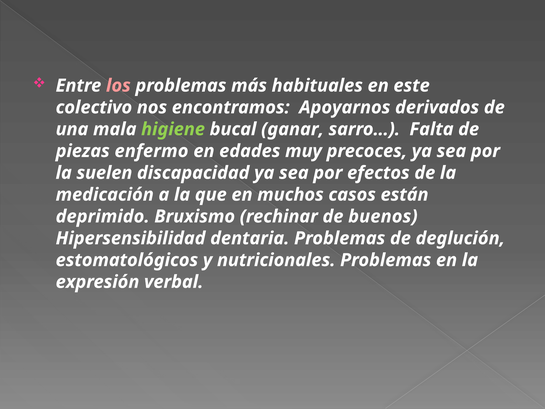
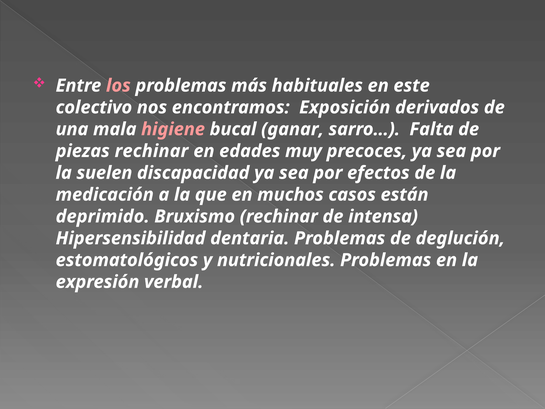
Apoyarnos: Apoyarnos -> Exposición
higiene colour: light green -> pink
piezas enfermo: enfermo -> rechinar
buenos: buenos -> intensa
